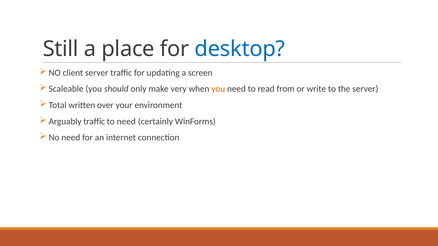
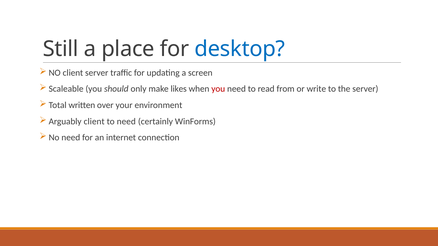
very: very -> likes
you at (218, 89) colour: orange -> red
Arguably traffic: traffic -> client
